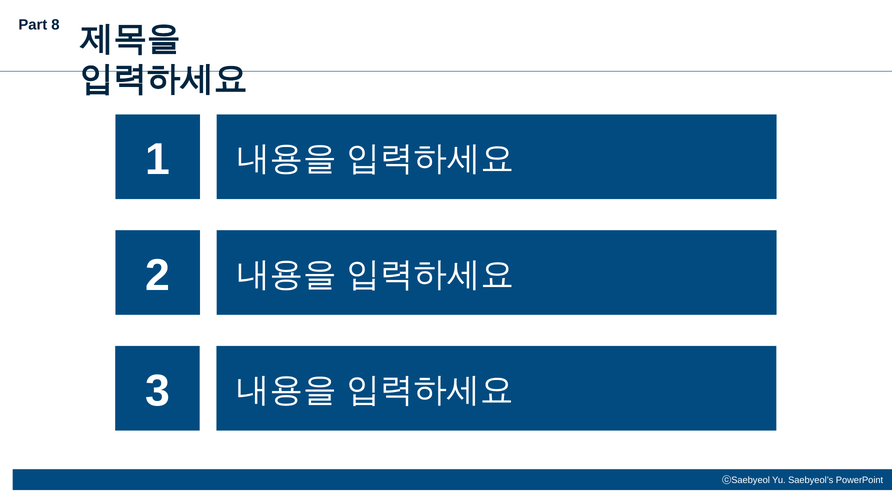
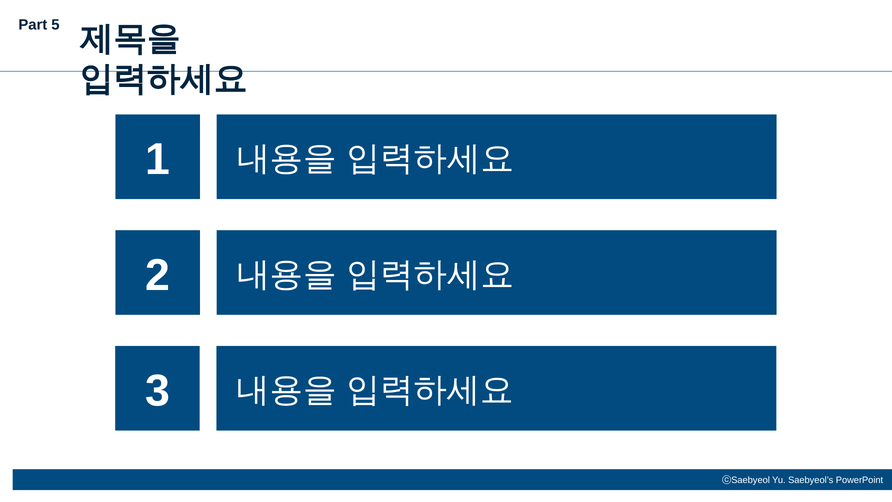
8: 8 -> 5
